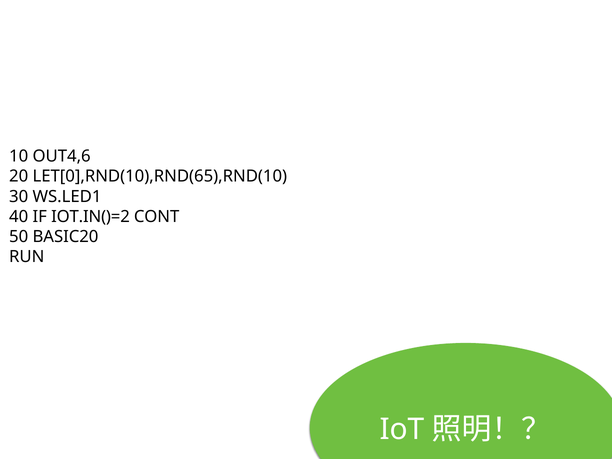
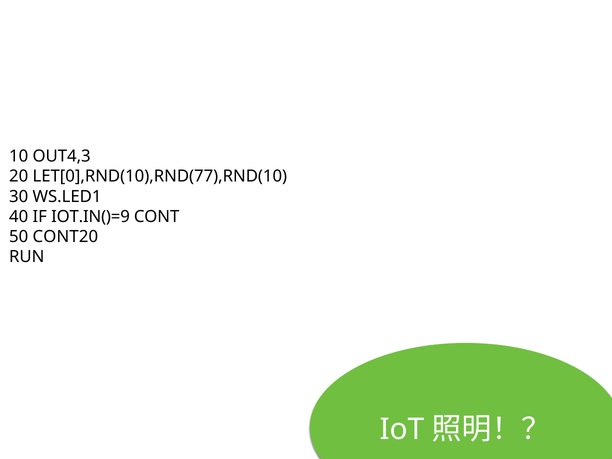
OUT4,6: OUT4,6 -> OUT4,3
LET[0],RND(10),RND(65),RND(10: LET[0],RND(10),RND(65),RND(10 -> LET[0],RND(10),RND(77),RND(10
IOT.IN()=2: IOT.IN()=2 -> IOT.IN()=9
BASIC20: BASIC20 -> CONT20
